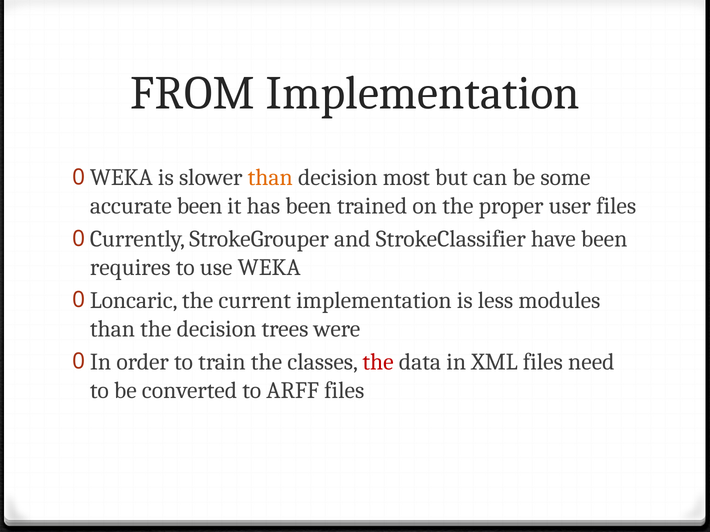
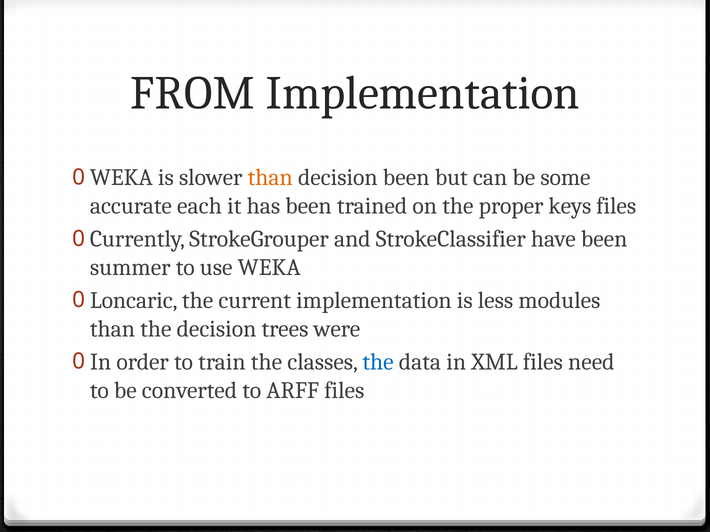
decision most: most -> been
accurate been: been -> each
user: user -> keys
requires: requires -> summer
the at (378, 362) colour: red -> blue
